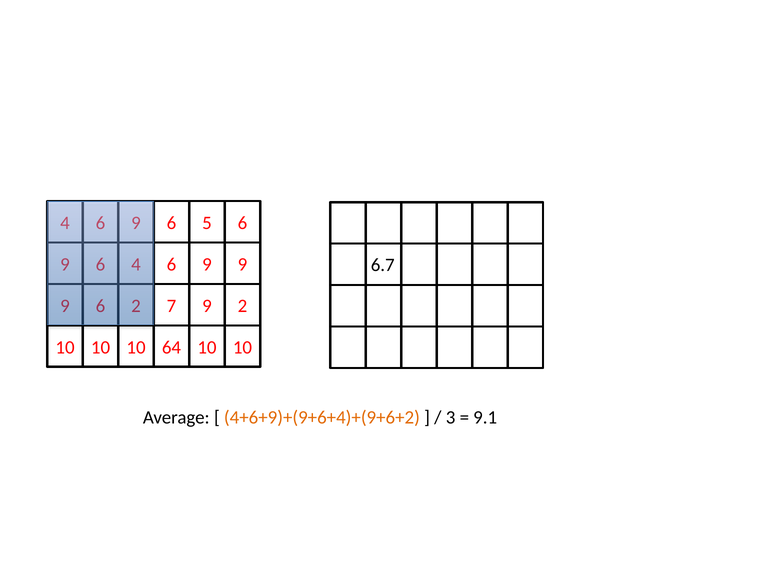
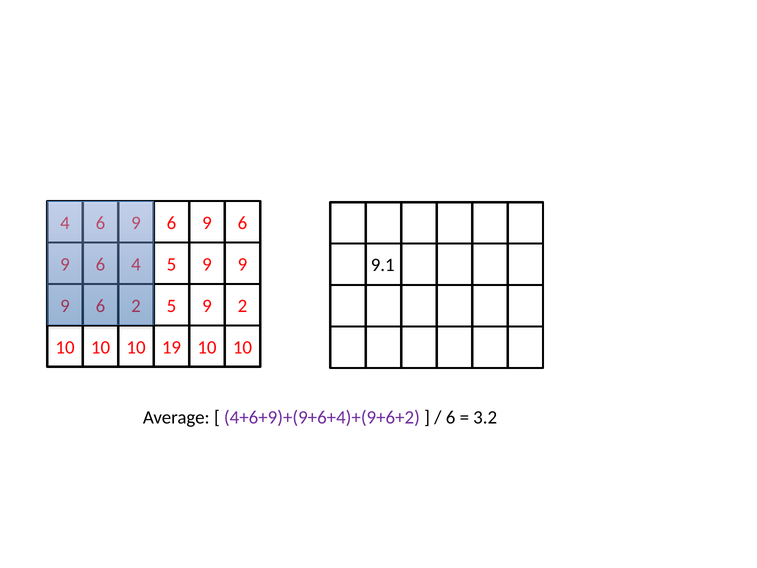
5 at (207, 223): 5 -> 9
6 at (171, 264): 6 -> 5
6.7: 6.7 -> 9.1
7 at (171, 306): 7 -> 5
64: 64 -> 19
4+6+9)+(9+6+4)+(9+6+2 colour: orange -> purple
3 at (451, 417): 3 -> 6
9.1: 9.1 -> 3.2
